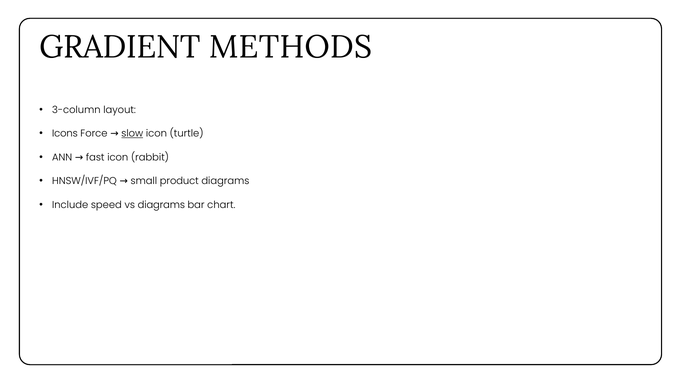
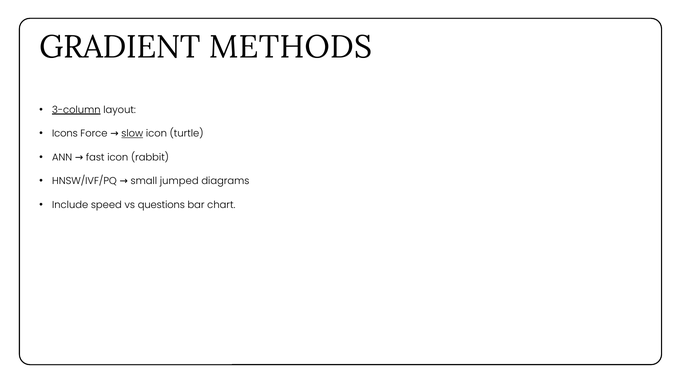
3-column underline: none -> present
product: product -> jumped
vs diagrams: diagrams -> questions
